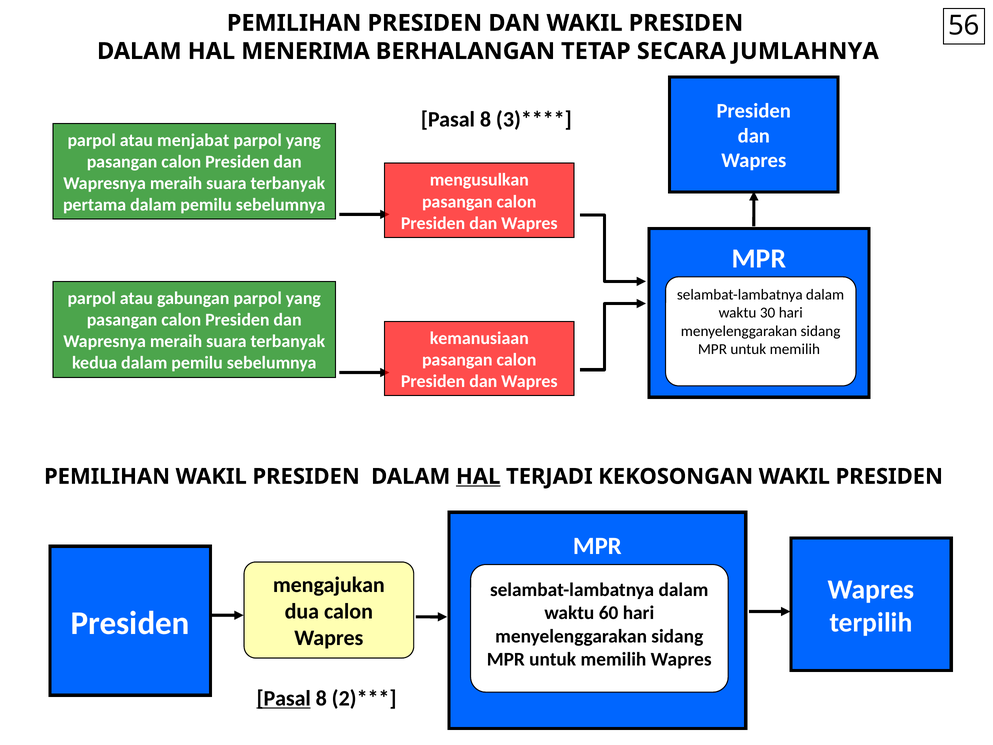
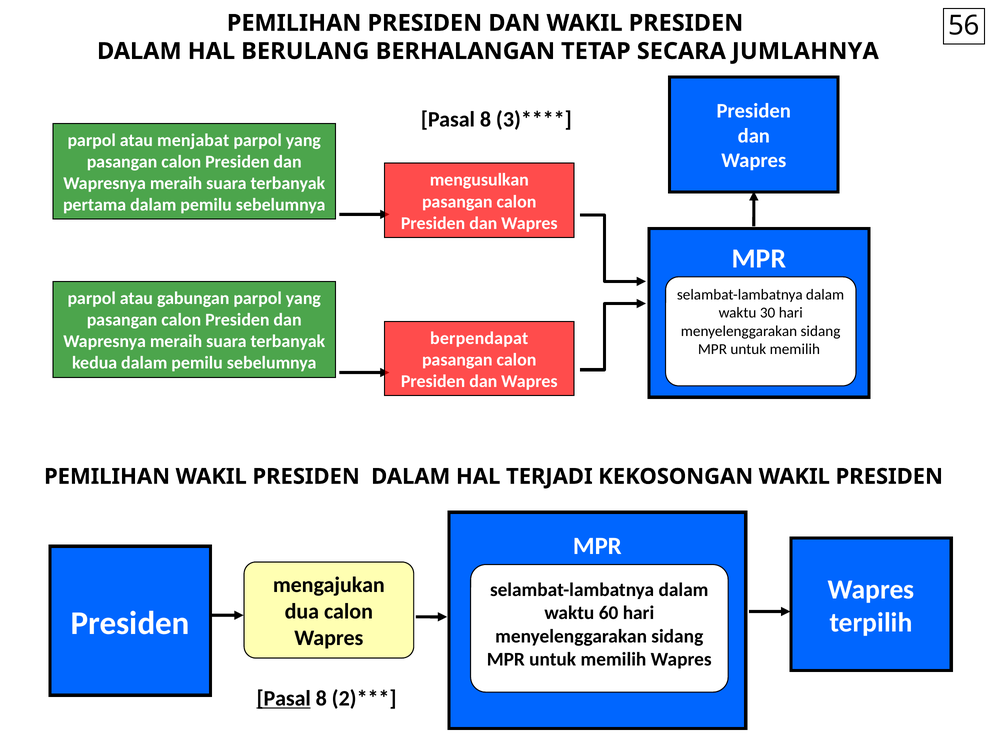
MENERIMA: MENERIMA -> BERULANG
kemanusiaan: kemanusiaan -> berpendapat
HAL at (478, 476) underline: present -> none
